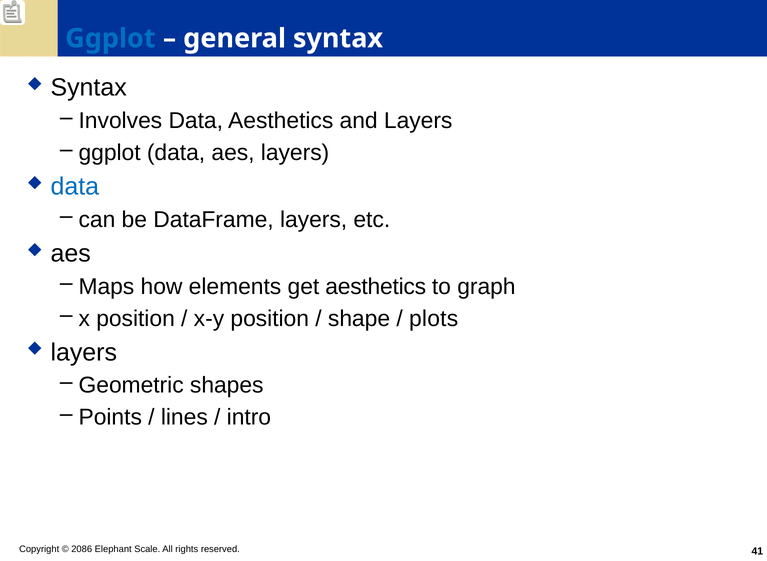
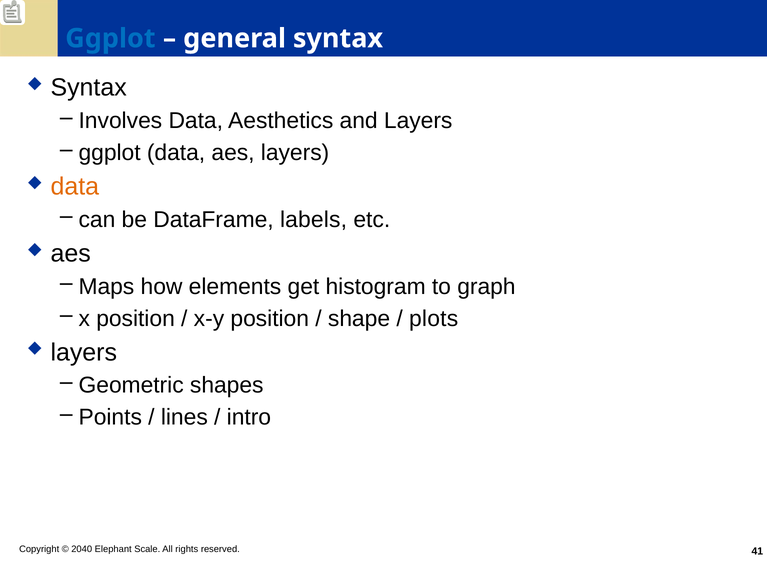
data at (75, 187) colour: blue -> orange
DataFrame layers: layers -> labels
get aesthetics: aesthetics -> histogram
2086: 2086 -> 2040
